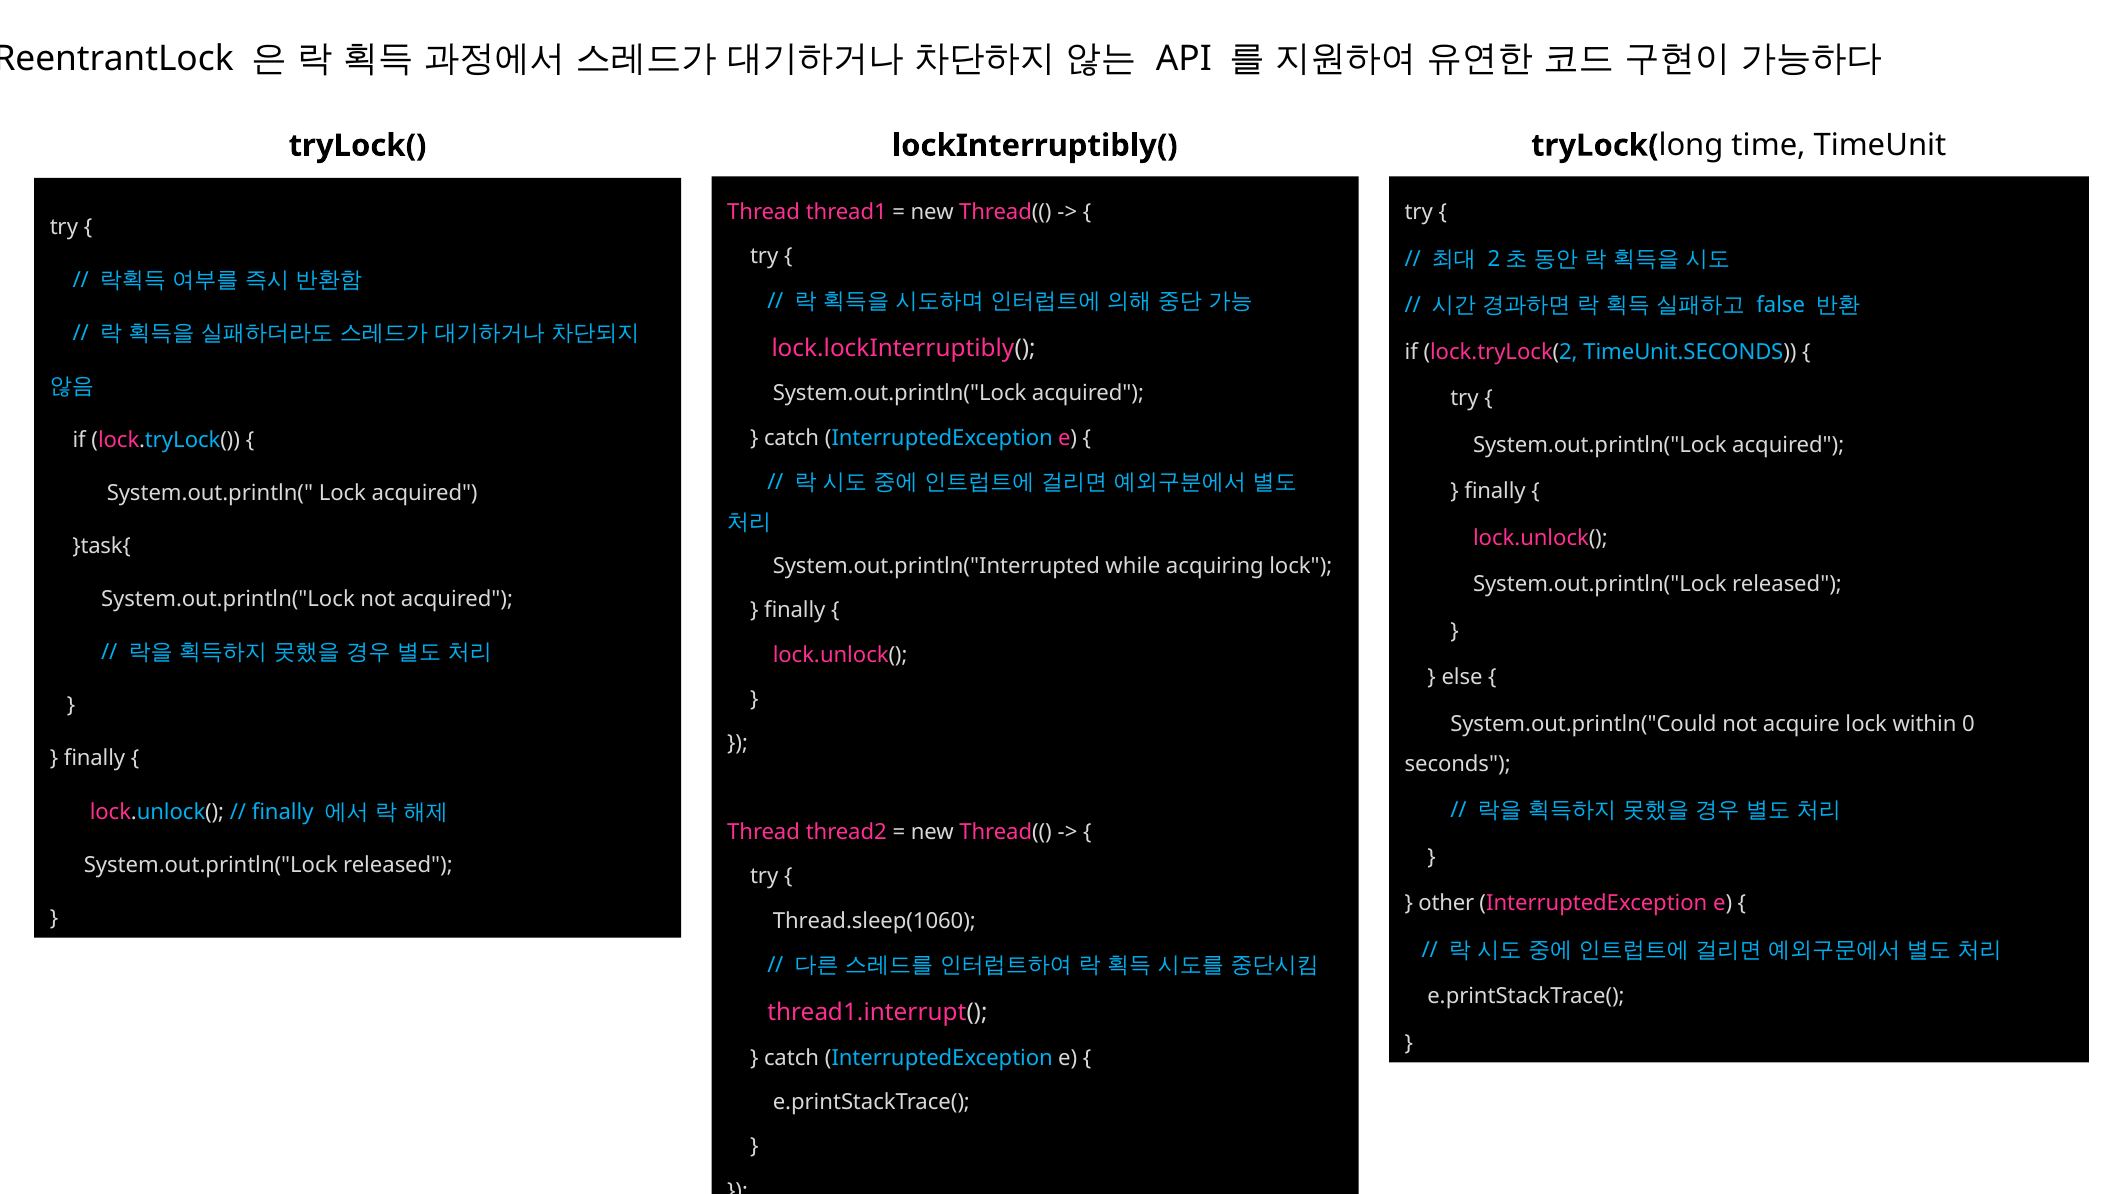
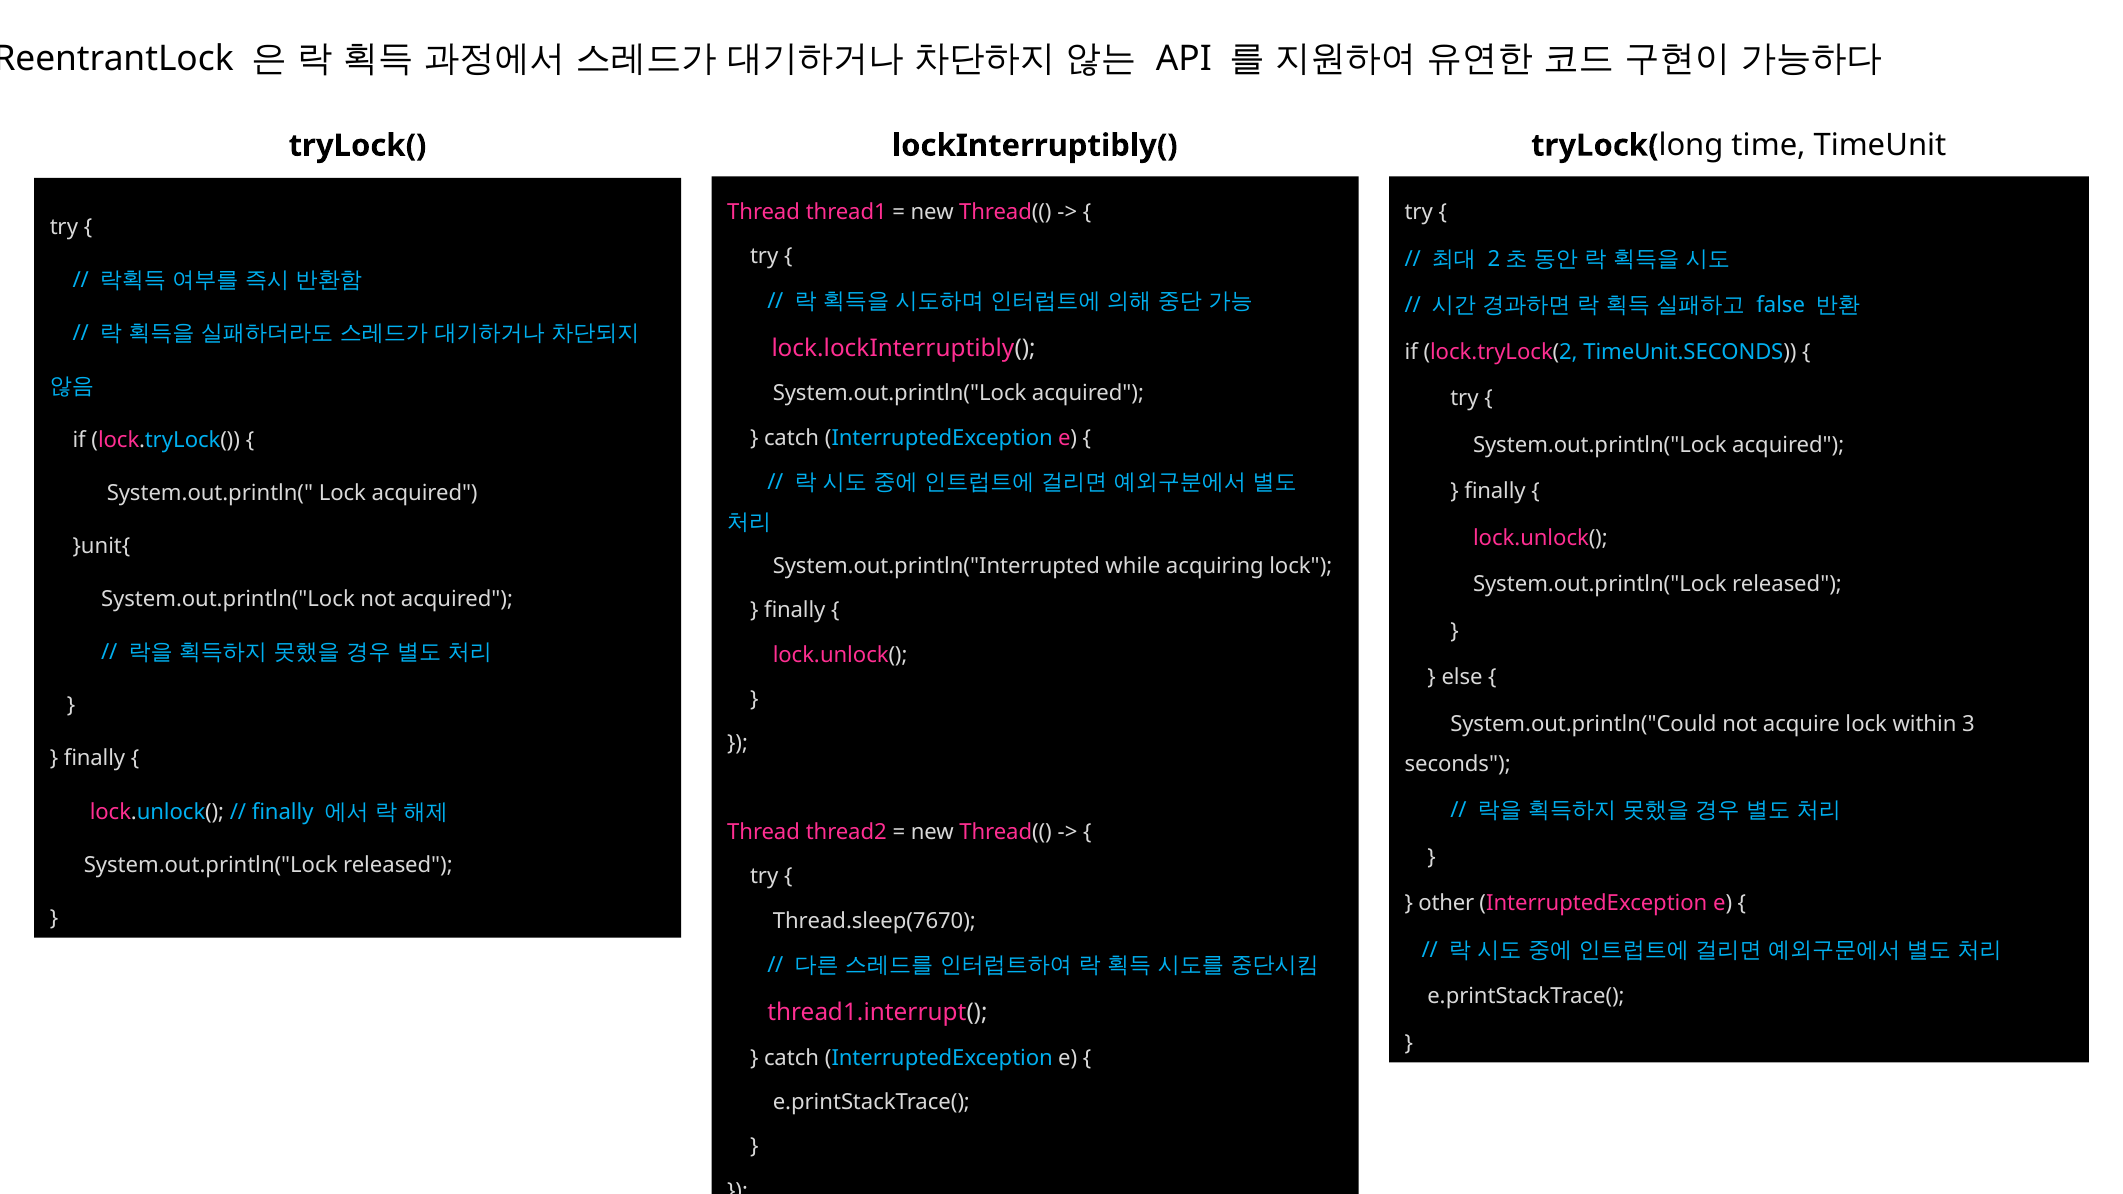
}task{: }task{ -> }unit{
0: 0 -> 3
Thread.sleep(1060: Thread.sleep(1060 -> Thread.sleep(7670
